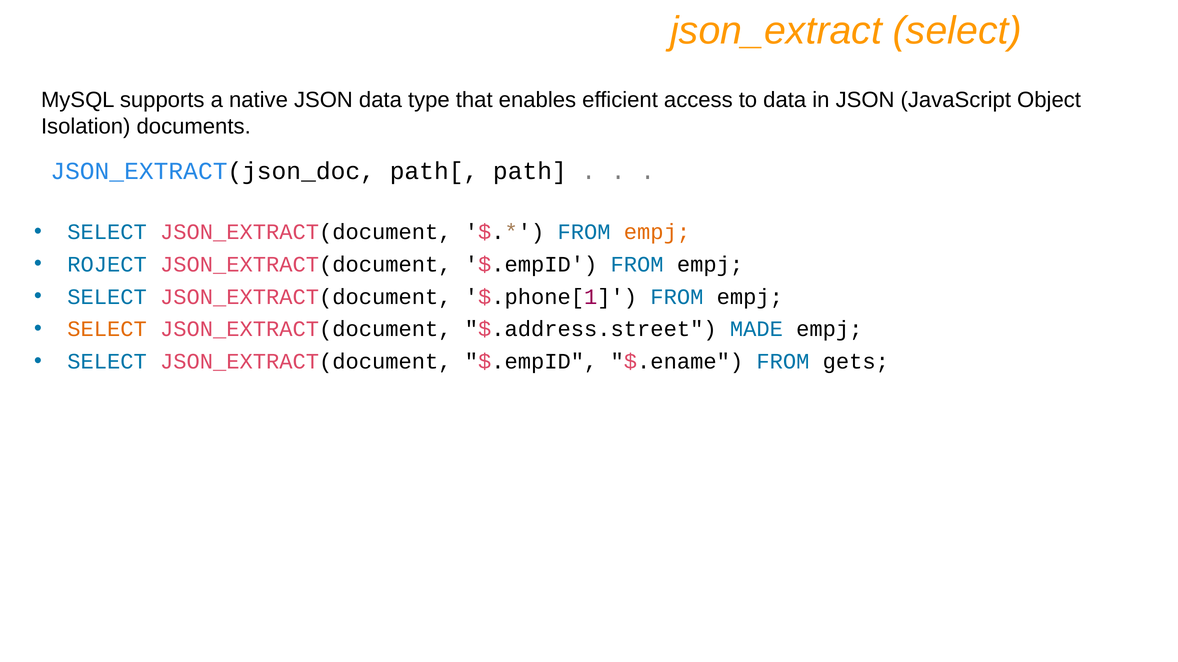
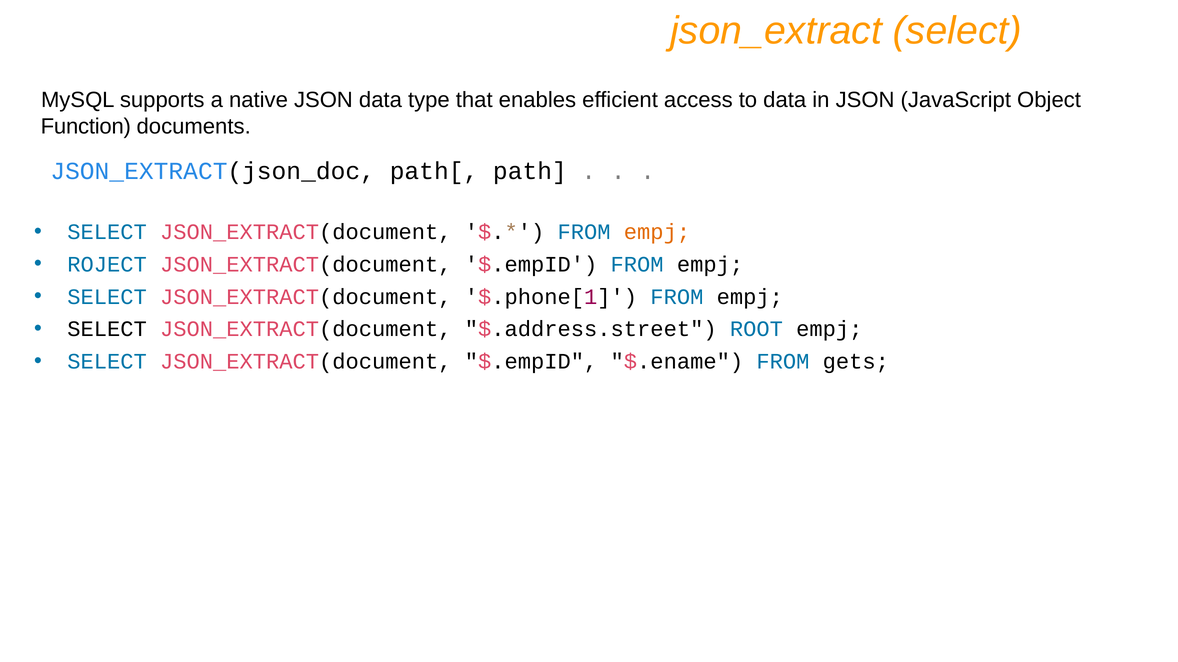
Isolation: Isolation -> Function
SELECT at (107, 329) colour: orange -> black
MADE: MADE -> ROOT
